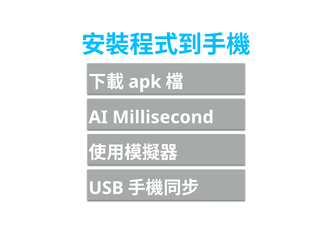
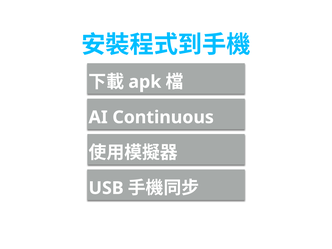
Millisecond: Millisecond -> Continuous
